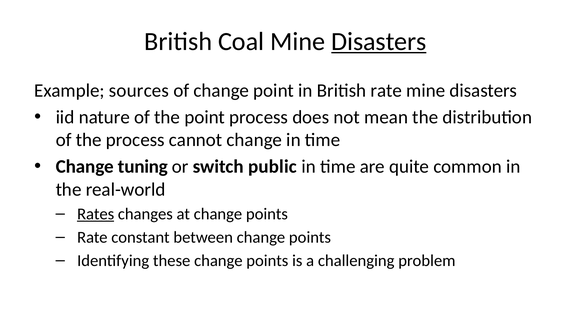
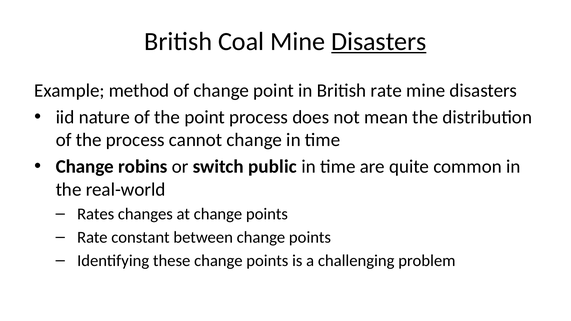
sources: sources -> method
tuning: tuning -> robins
Rates underline: present -> none
